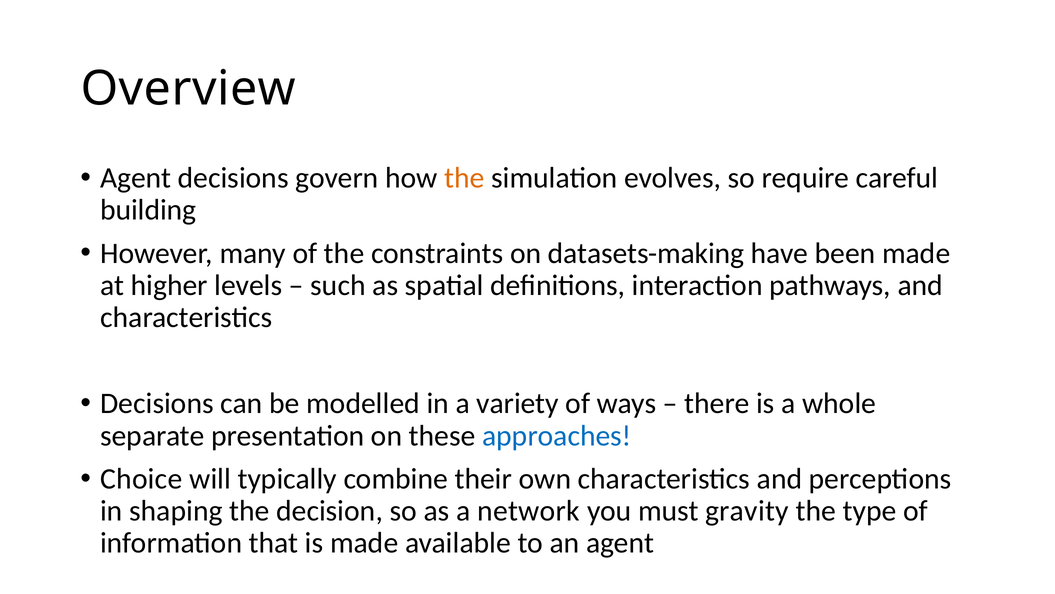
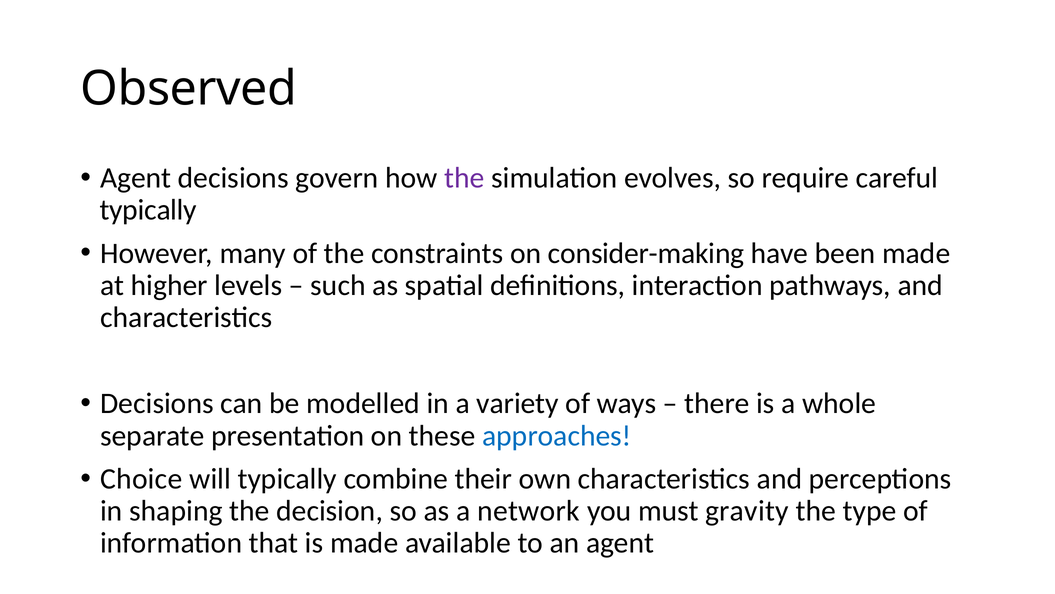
Overview: Overview -> Observed
the at (464, 178) colour: orange -> purple
building at (148, 210): building -> typically
datasets-making: datasets-making -> consider-making
